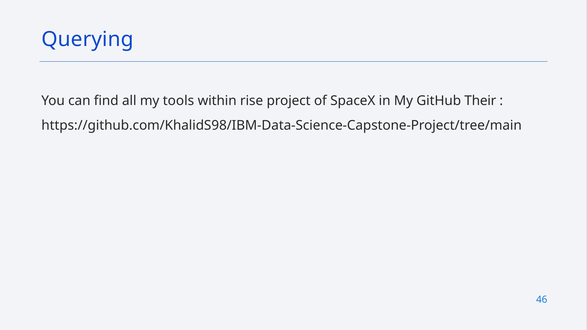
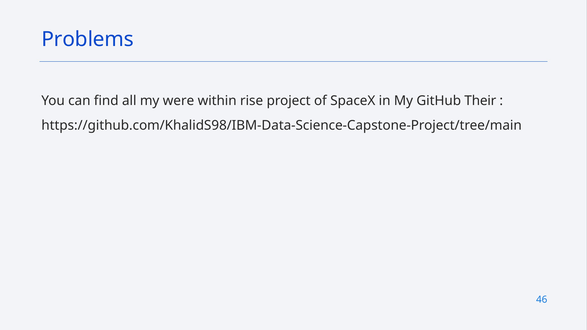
Querying: Querying -> Problems
tools: tools -> were
